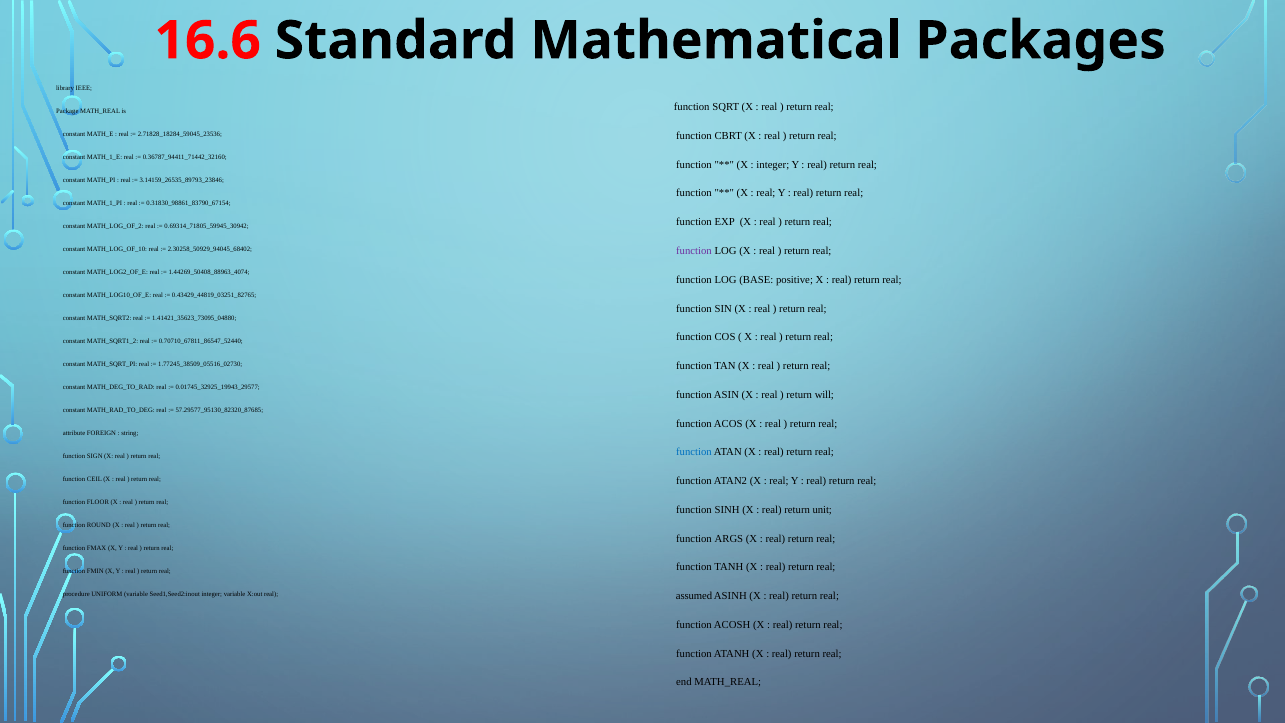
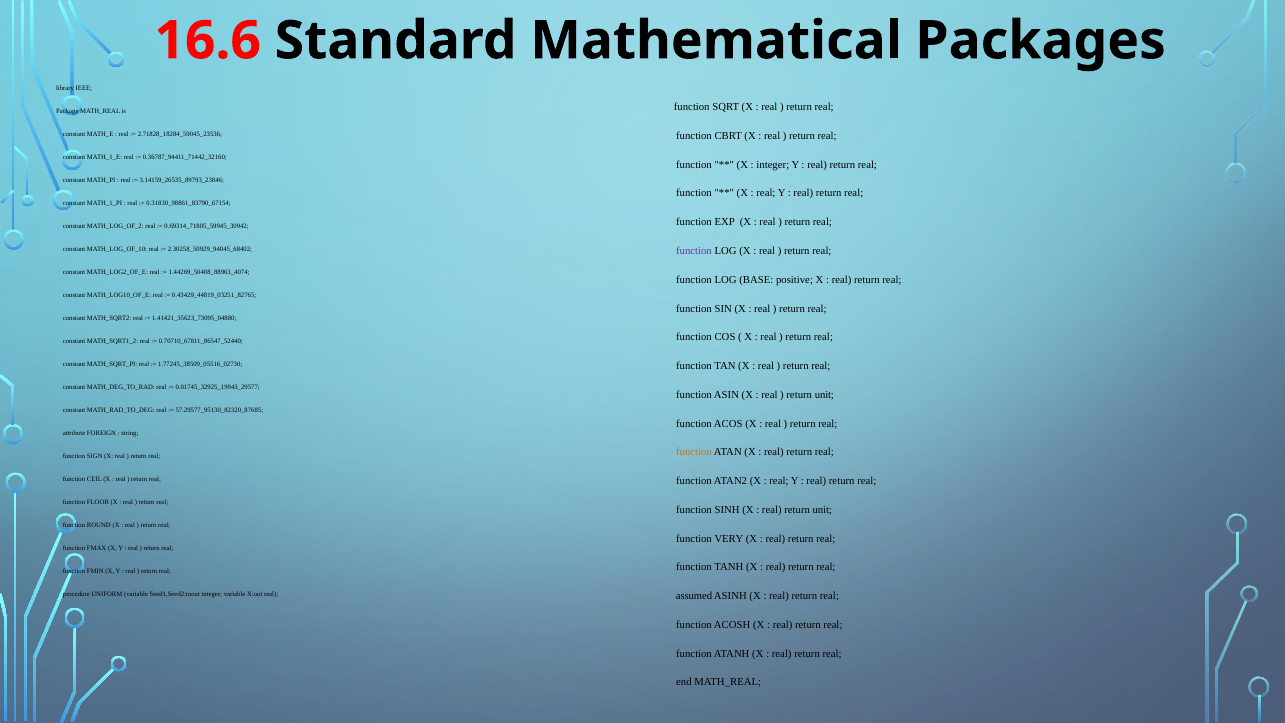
will at (824, 395): will -> unit
function at (694, 452) colour: blue -> orange
ARGS: ARGS -> VERY
